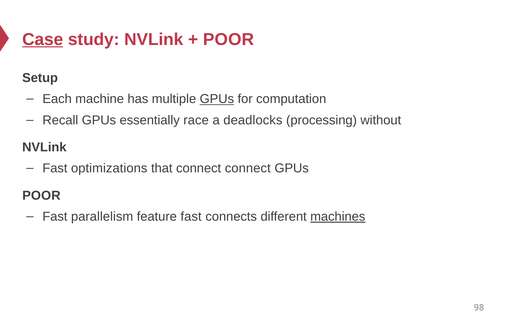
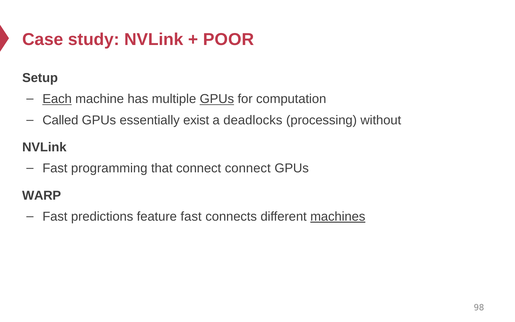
Case underline: present -> none
Each underline: none -> present
Recall: Recall -> Called
race: race -> exist
optimizations: optimizations -> programming
POOR at (41, 195): POOR -> WARP
parallelism: parallelism -> predictions
